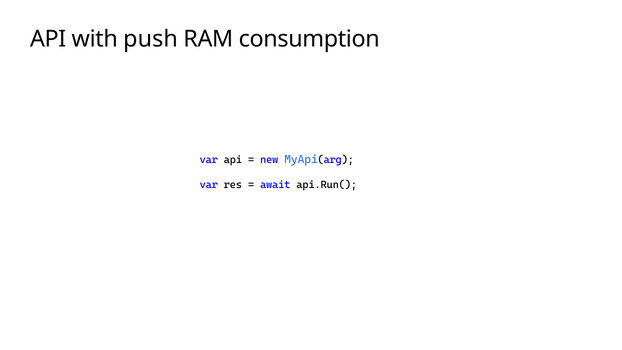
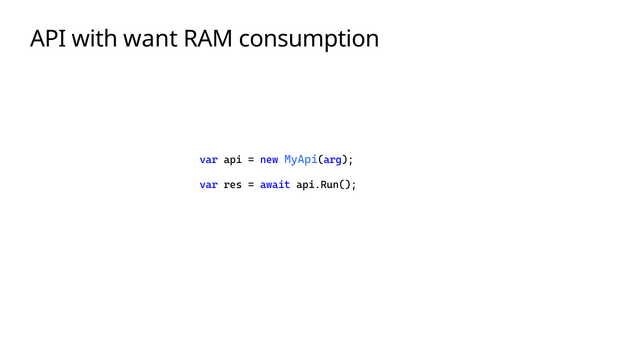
push: push -> want
